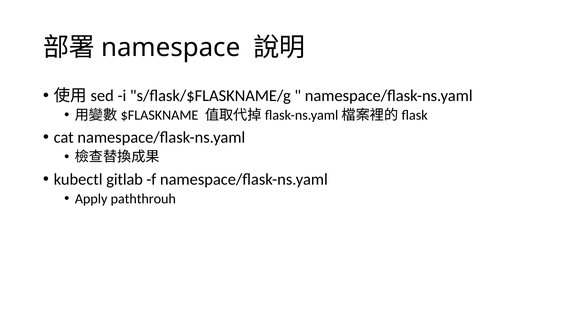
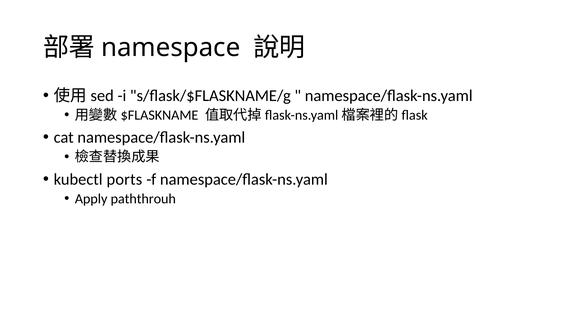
gitlab: gitlab -> ports
